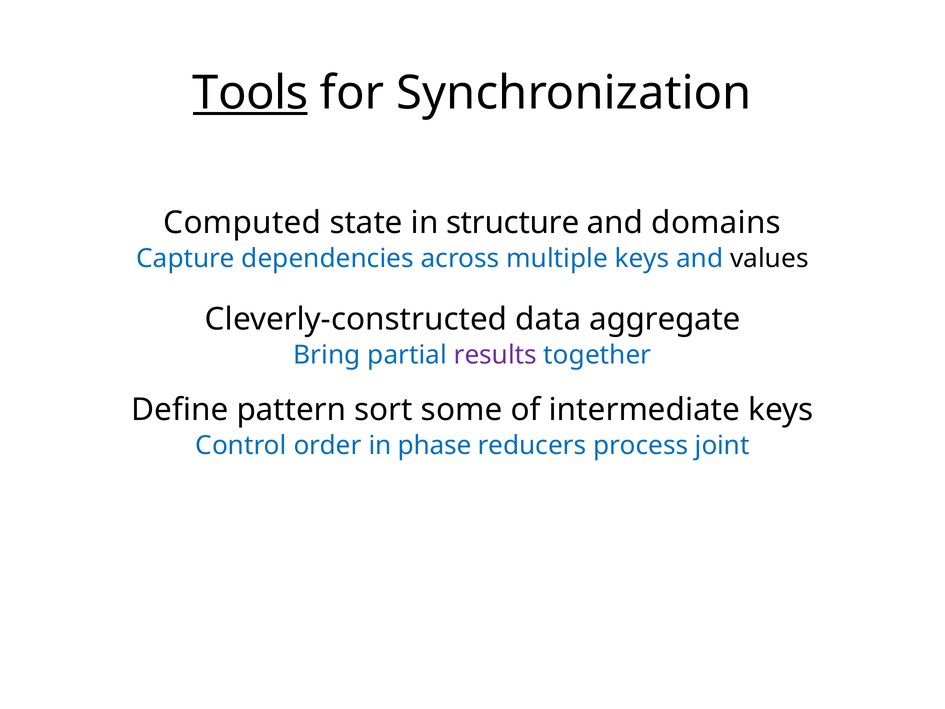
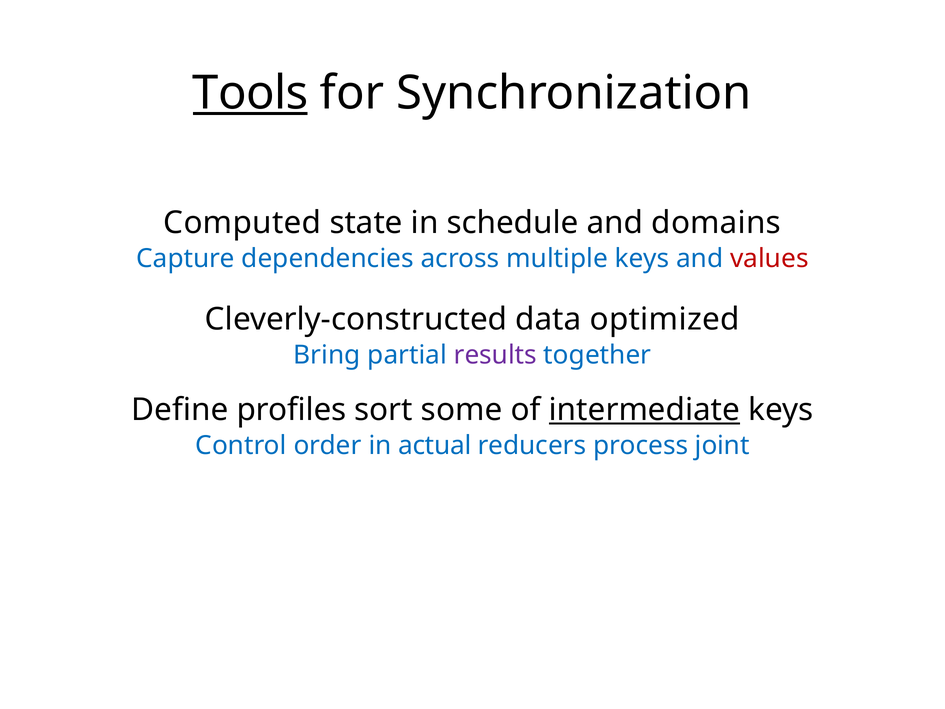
structure: structure -> schedule
values colour: black -> red
aggregate: aggregate -> optimized
pattern: pattern -> profiles
intermediate underline: none -> present
phase: phase -> actual
